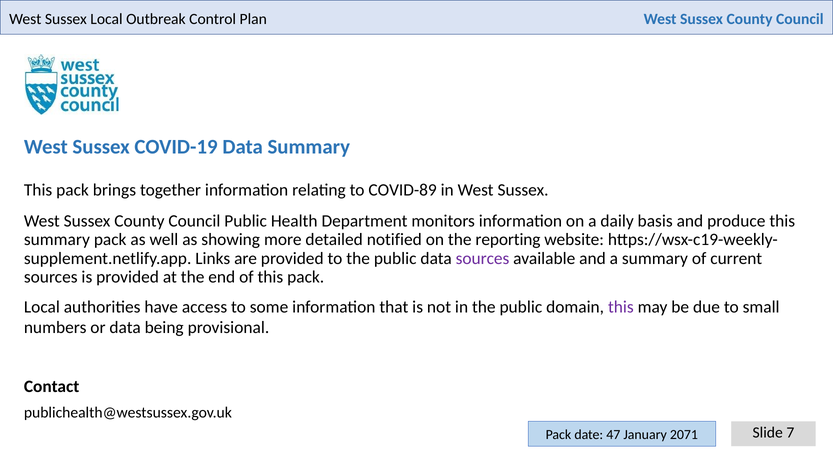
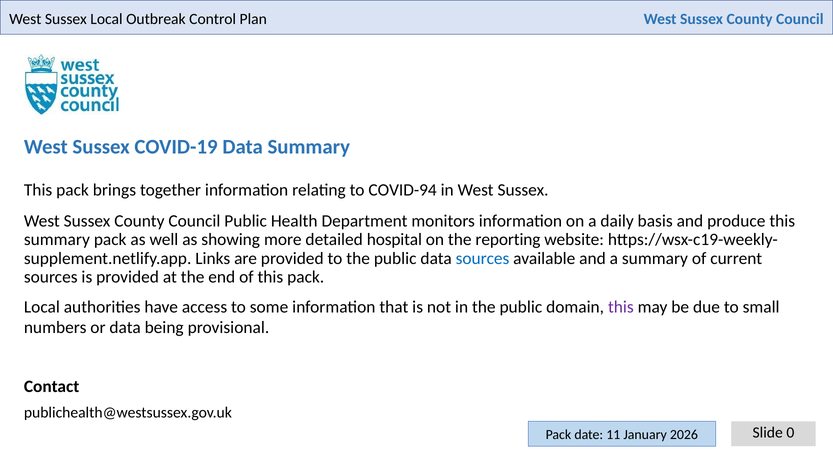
COVID-89: COVID-89 -> COVID-94
notified: notified -> hospital
sources at (483, 259) colour: purple -> blue
7: 7 -> 0
47: 47 -> 11
2071: 2071 -> 2026
